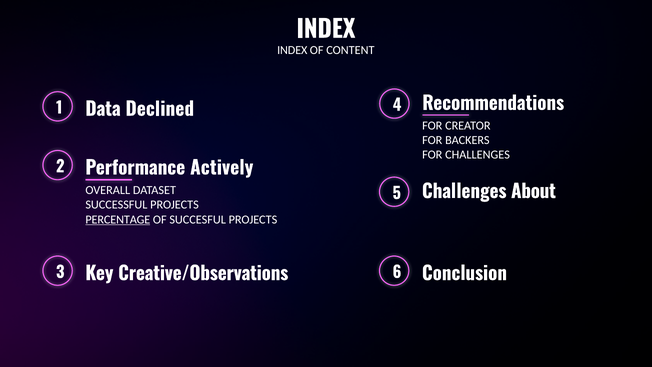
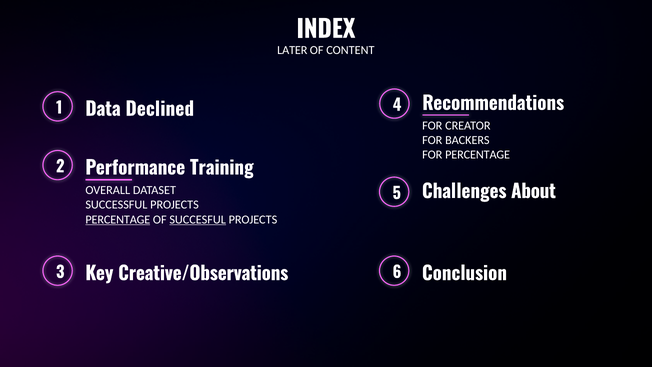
INDEX at (292, 50): INDEX -> LATER
FOR CHALLENGES: CHALLENGES -> PERCENTAGE
Actively: Actively -> Training
SUCCESFUL underline: none -> present
